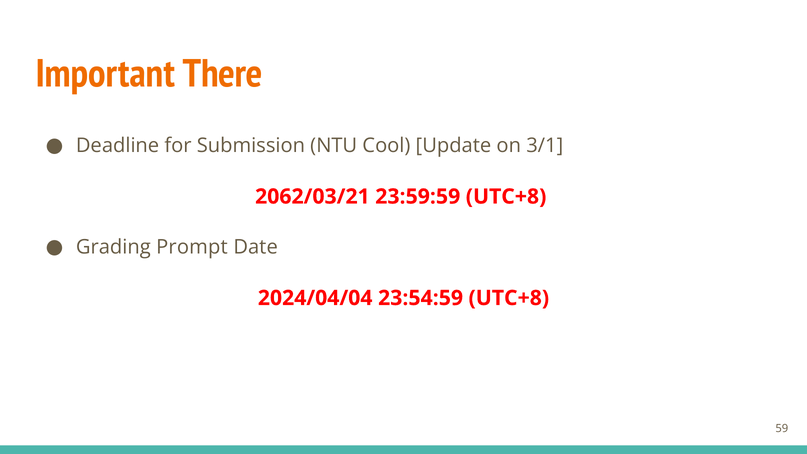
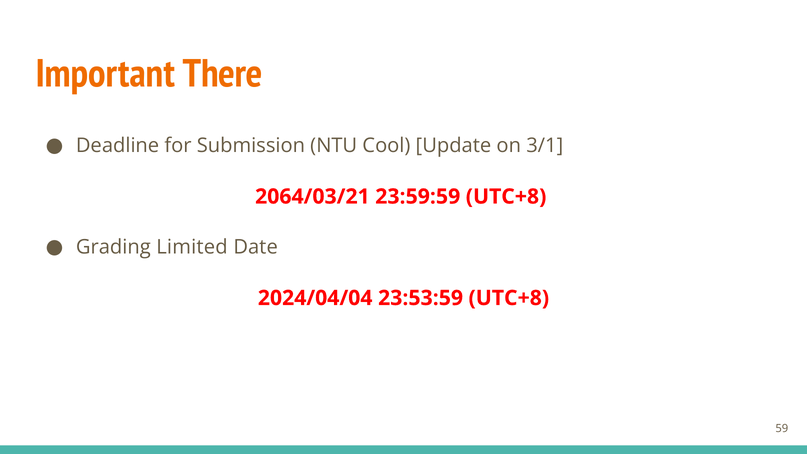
2062/03/21: 2062/03/21 -> 2064/03/21
Prompt: Prompt -> Limited
23:54:59: 23:54:59 -> 23:53:59
